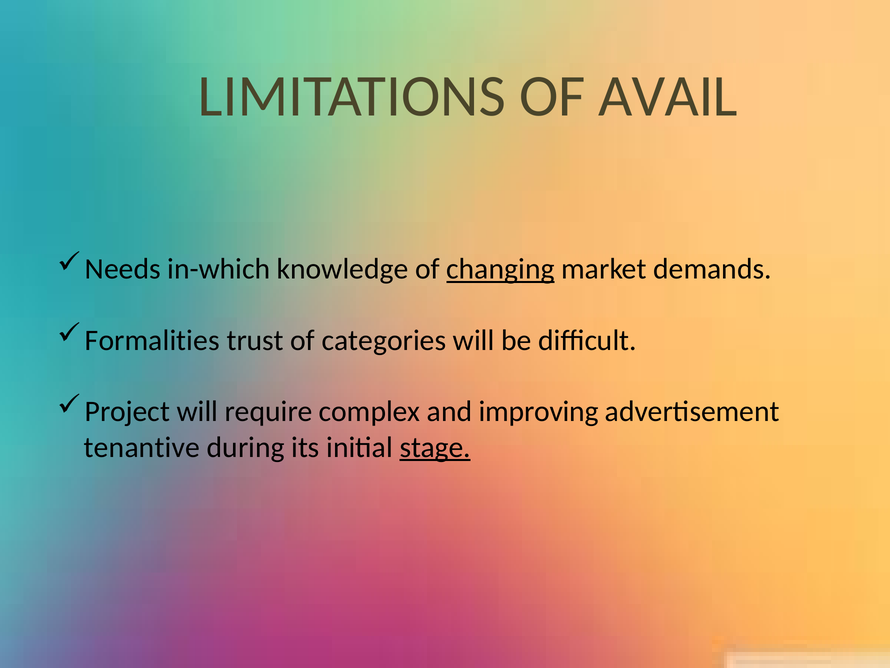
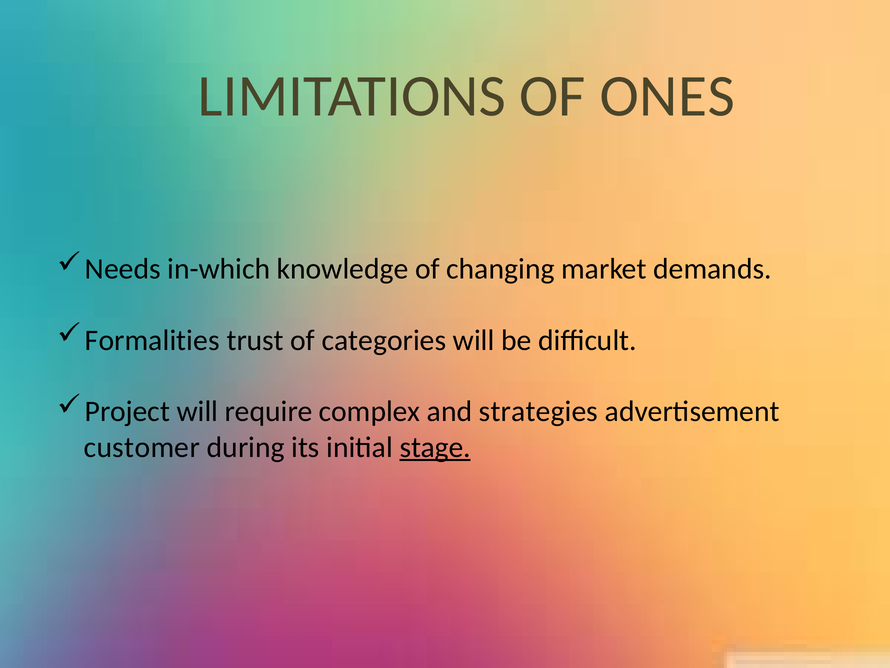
AVAIL: AVAIL -> ONES
changing underline: present -> none
improving: improving -> strategies
tenantive: tenantive -> customer
